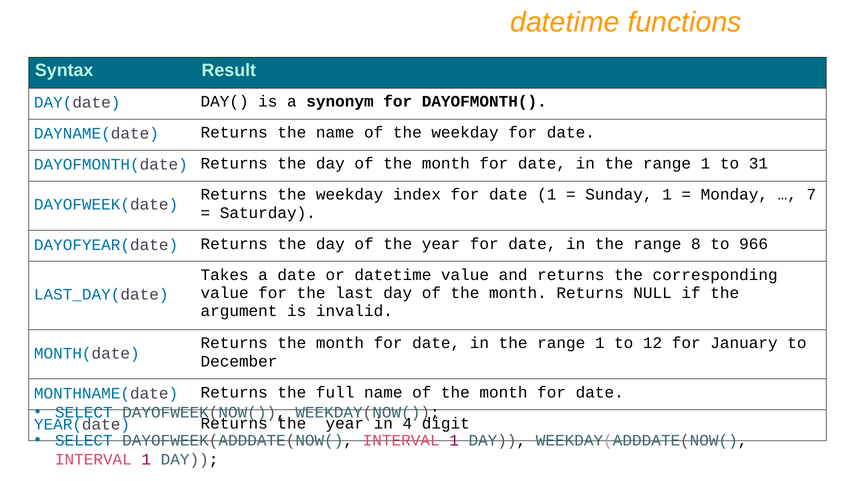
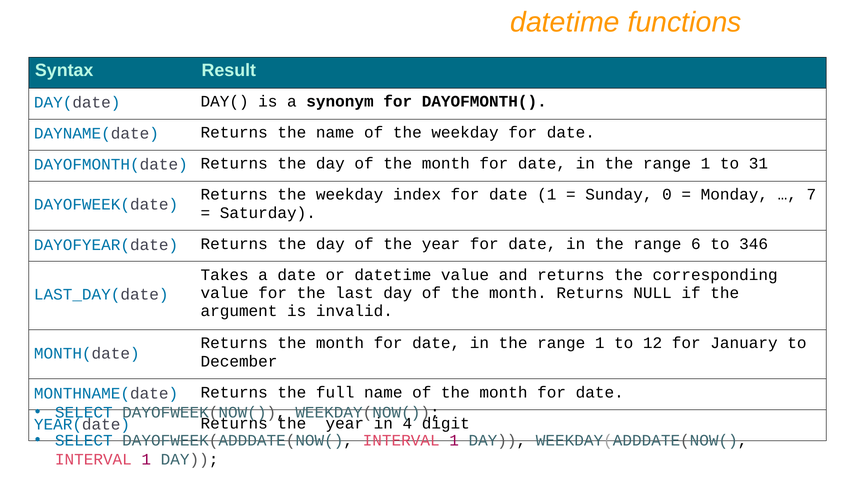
Sunday 1: 1 -> 0
8: 8 -> 6
966: 966 -> 346
